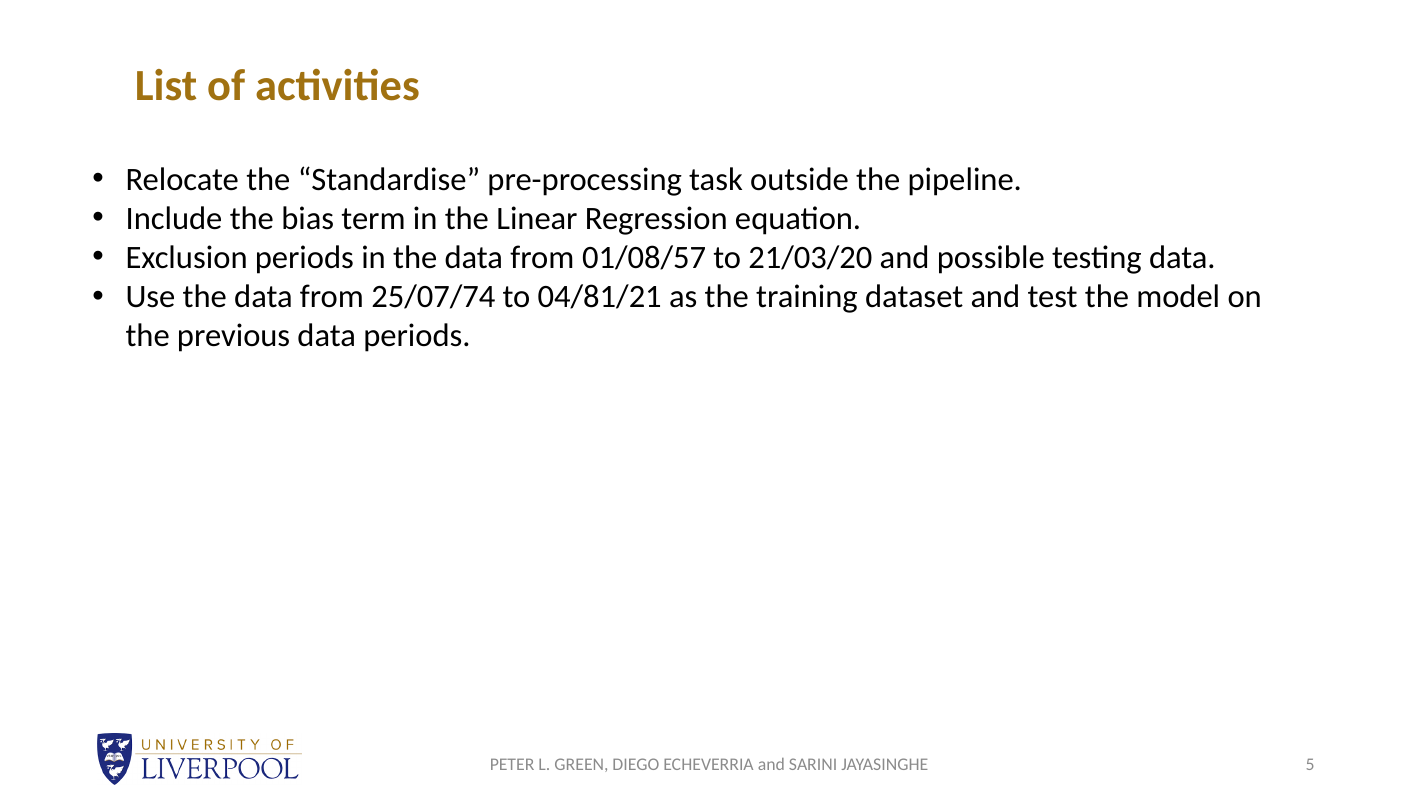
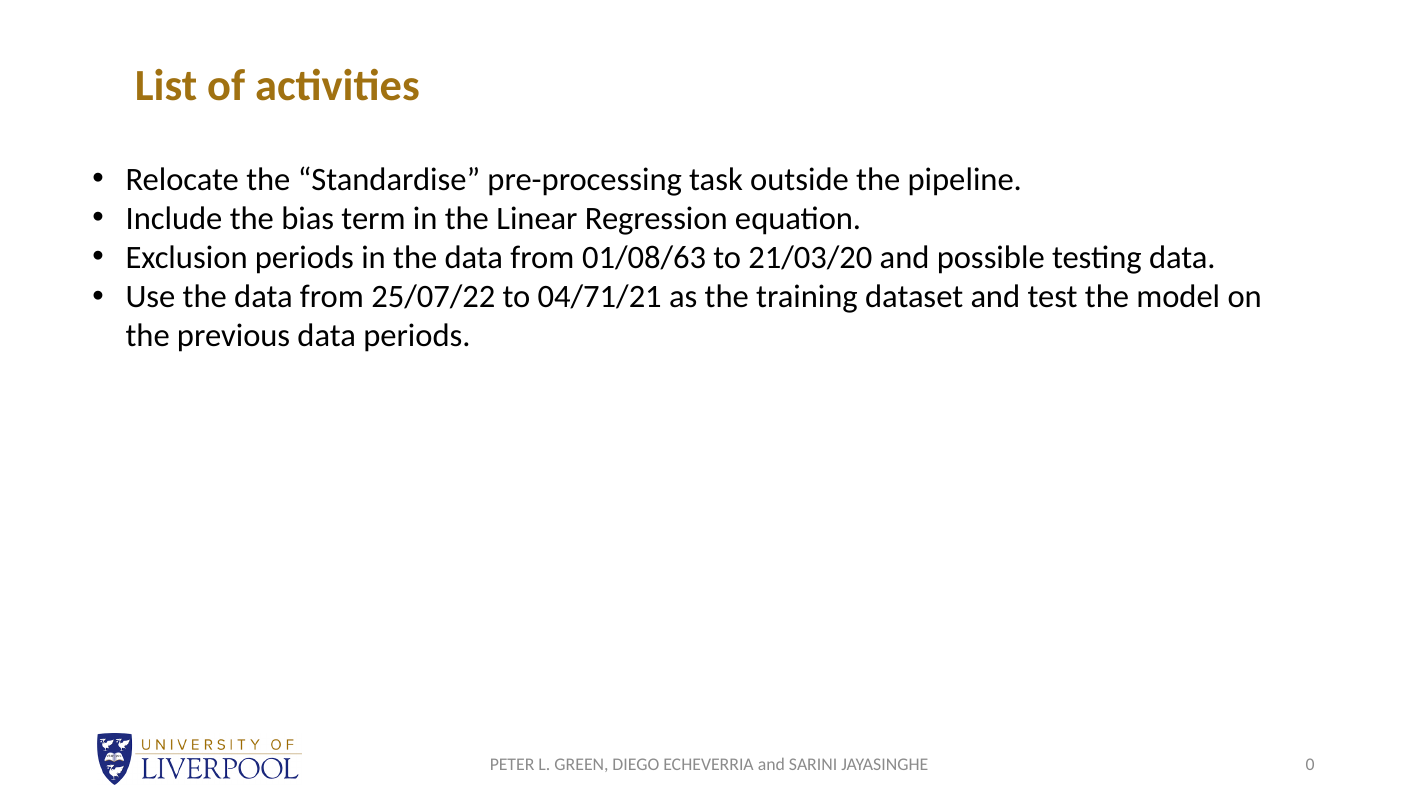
01/08/57: 01/08/57 -> 01/08/63
25/07/74: 25/07/74 -> 25/07/22
04/81/21: 04/81/21 -> 04/71/21
5: 5 -> 0
